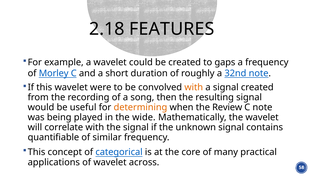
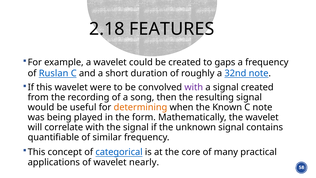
Morley: Morley -> Ruslan
with at (194, 87) colour: orange -> purple
Review: Review -> Known
wide: wide -> form
across: across -> nearly
